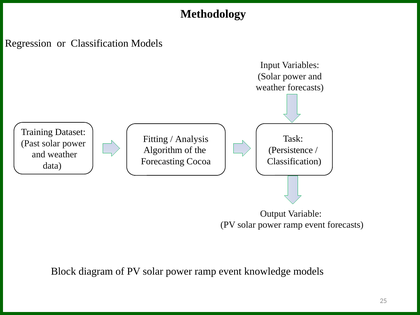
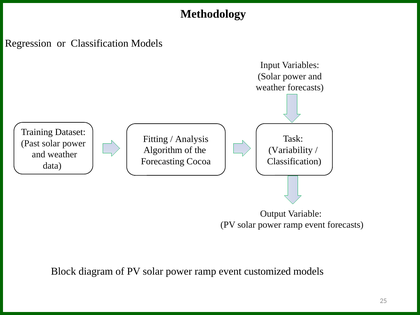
Persistence: Persistence -> Variability
knowledge: knowledge -> customized
